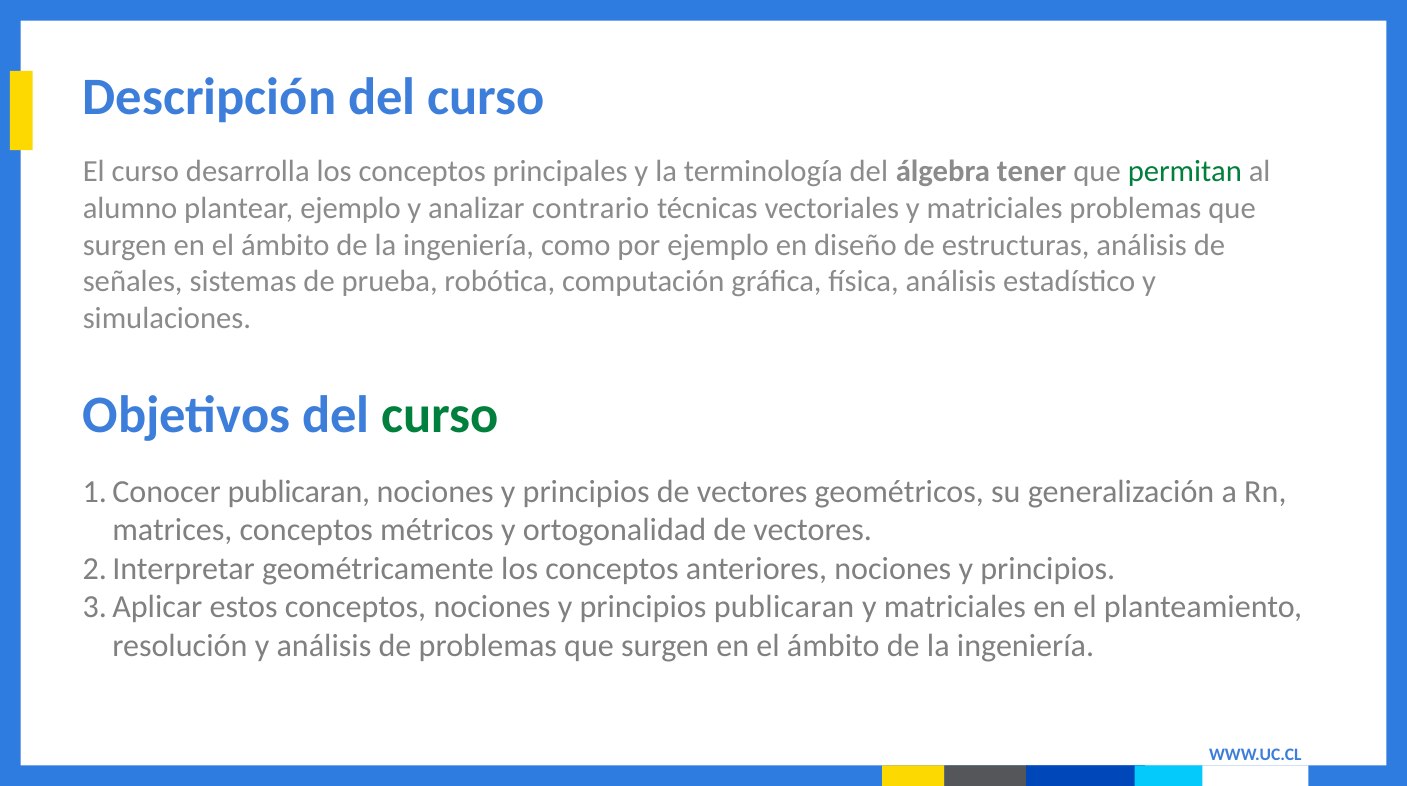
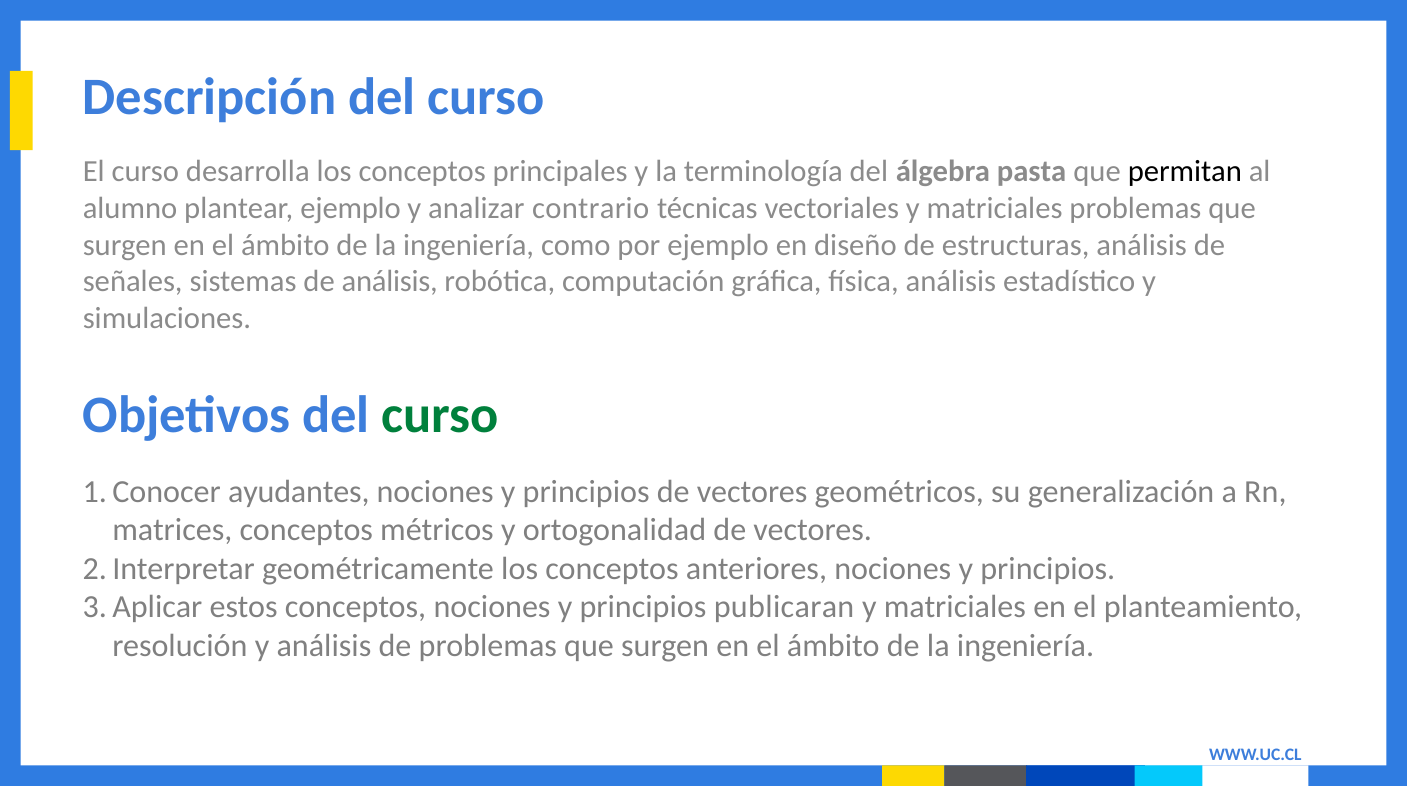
tener: tener -> pasta
permitan colour: green -> black
de prueba: prueba -> análisis
publicaran at (299, 492): publicaran -> ayudantes
